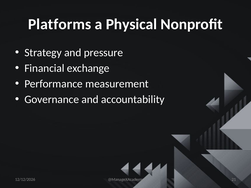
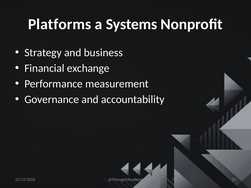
Physical: Physical -> Systems
pressure: pressure -> business
